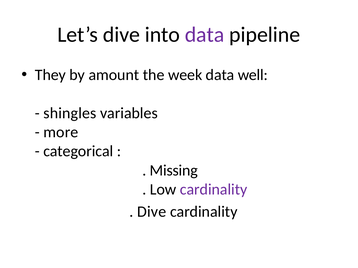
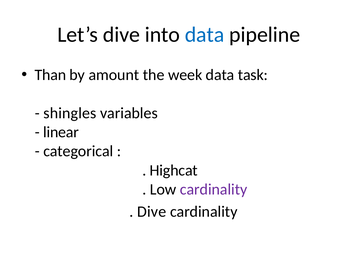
data at (205, 35) colour: purple -> blue
They: They -> Than
well: well -> task
more: more -> linear
Missing: Missing -> Highcat
